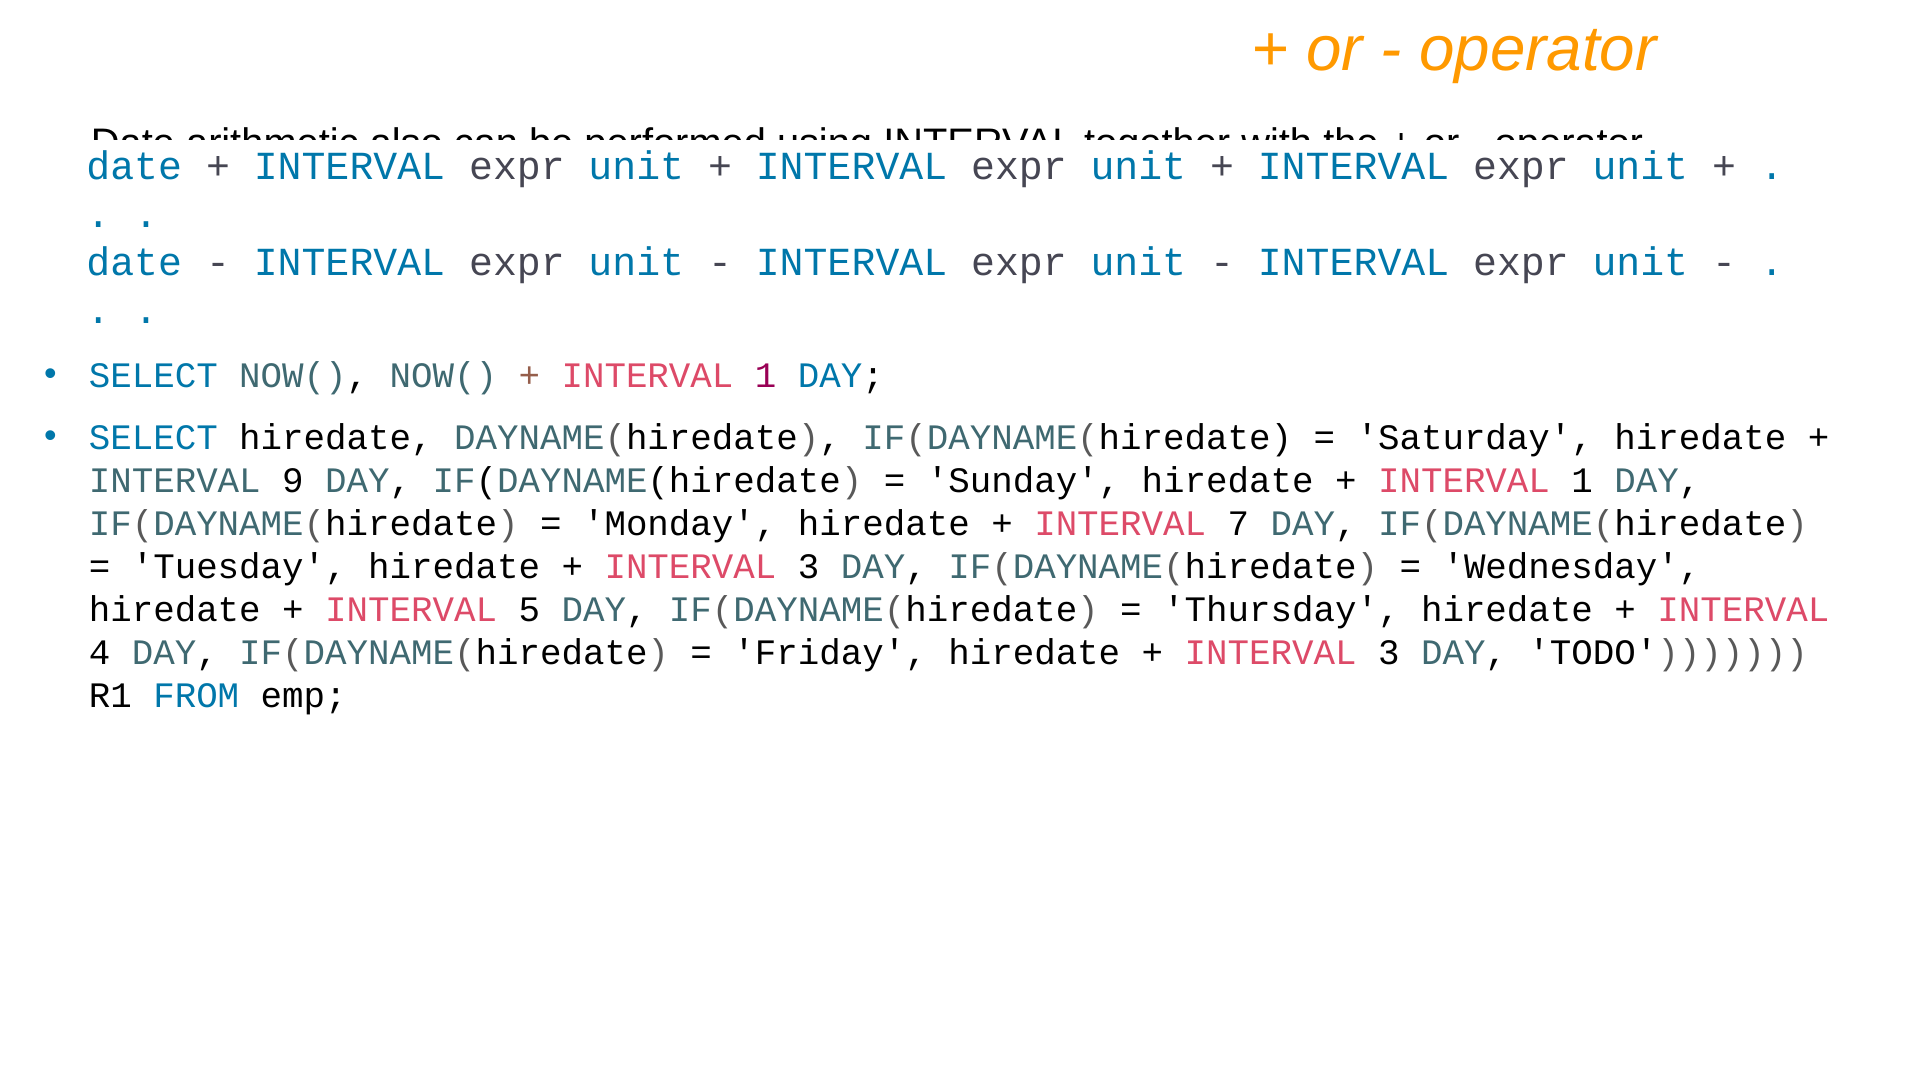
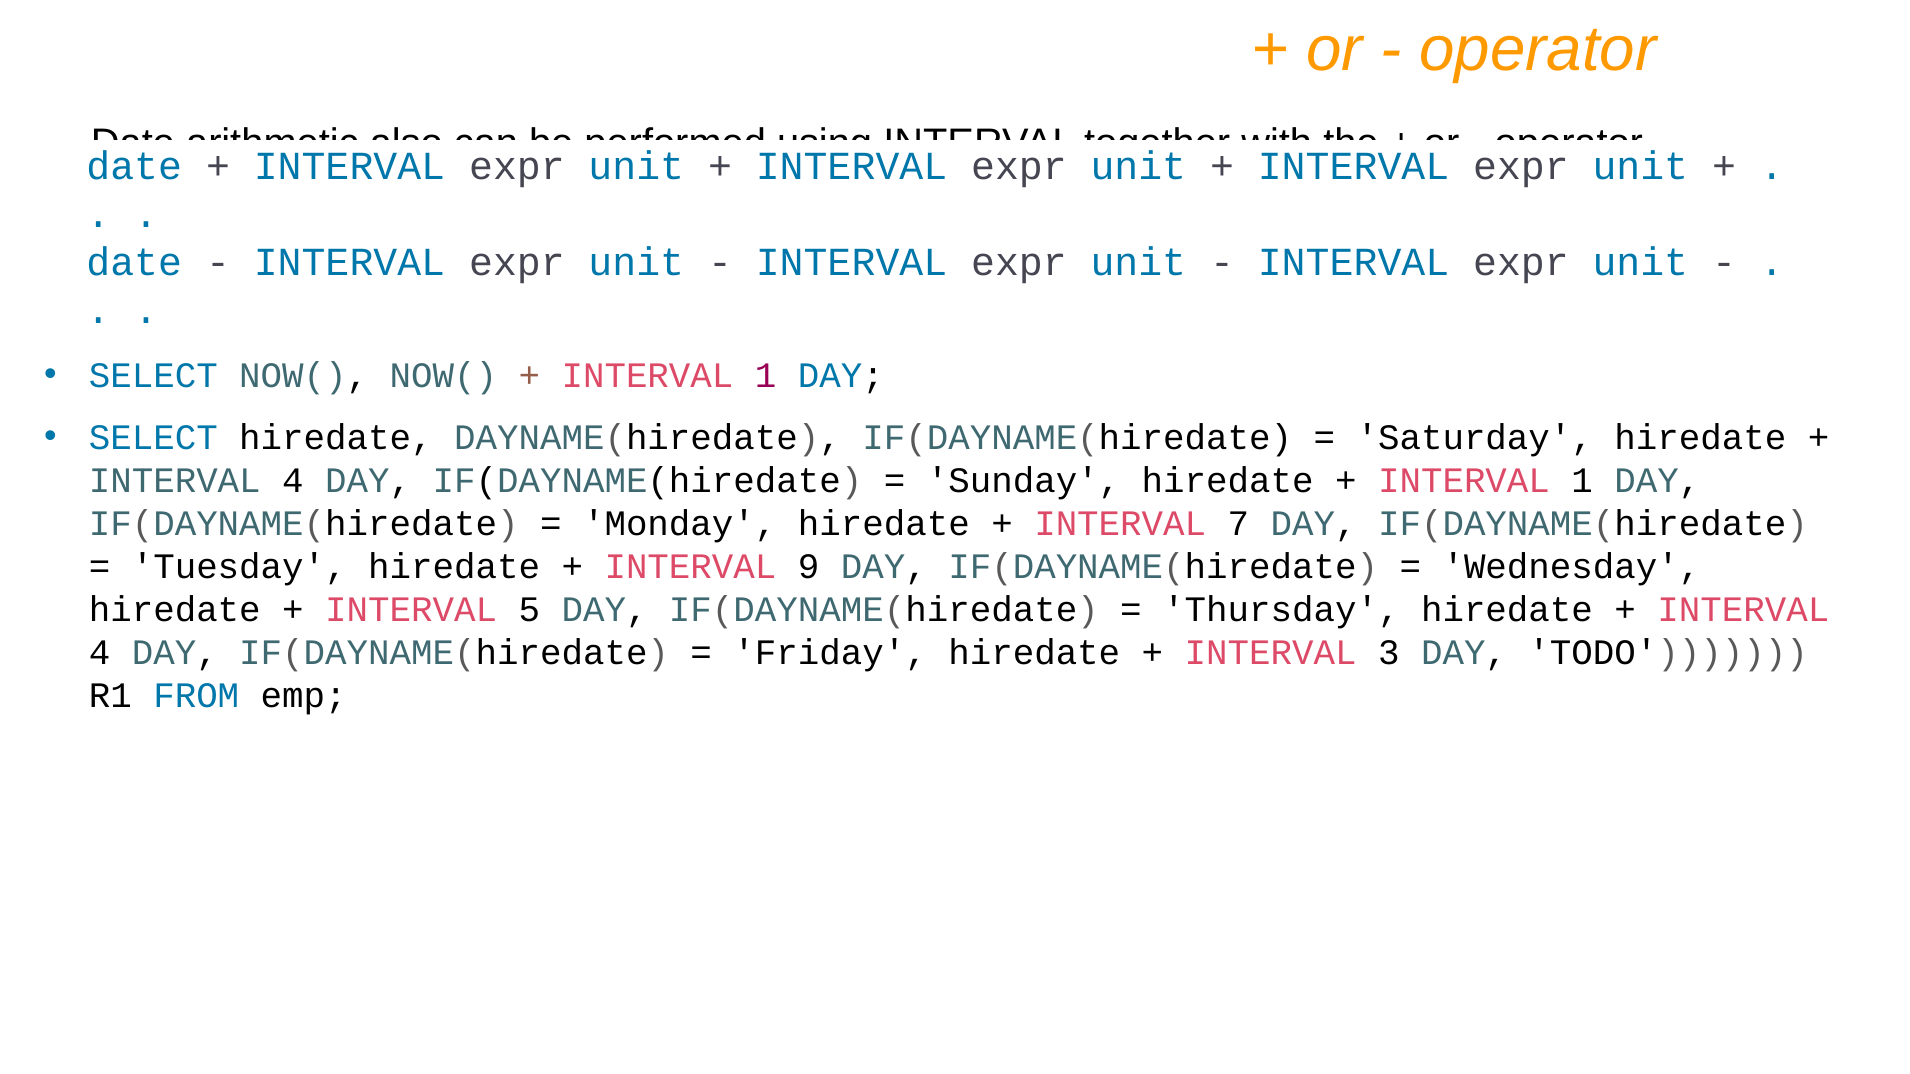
9 at (293, 481): 9 -> 4
3 at (809, 567): 3 -> 9
